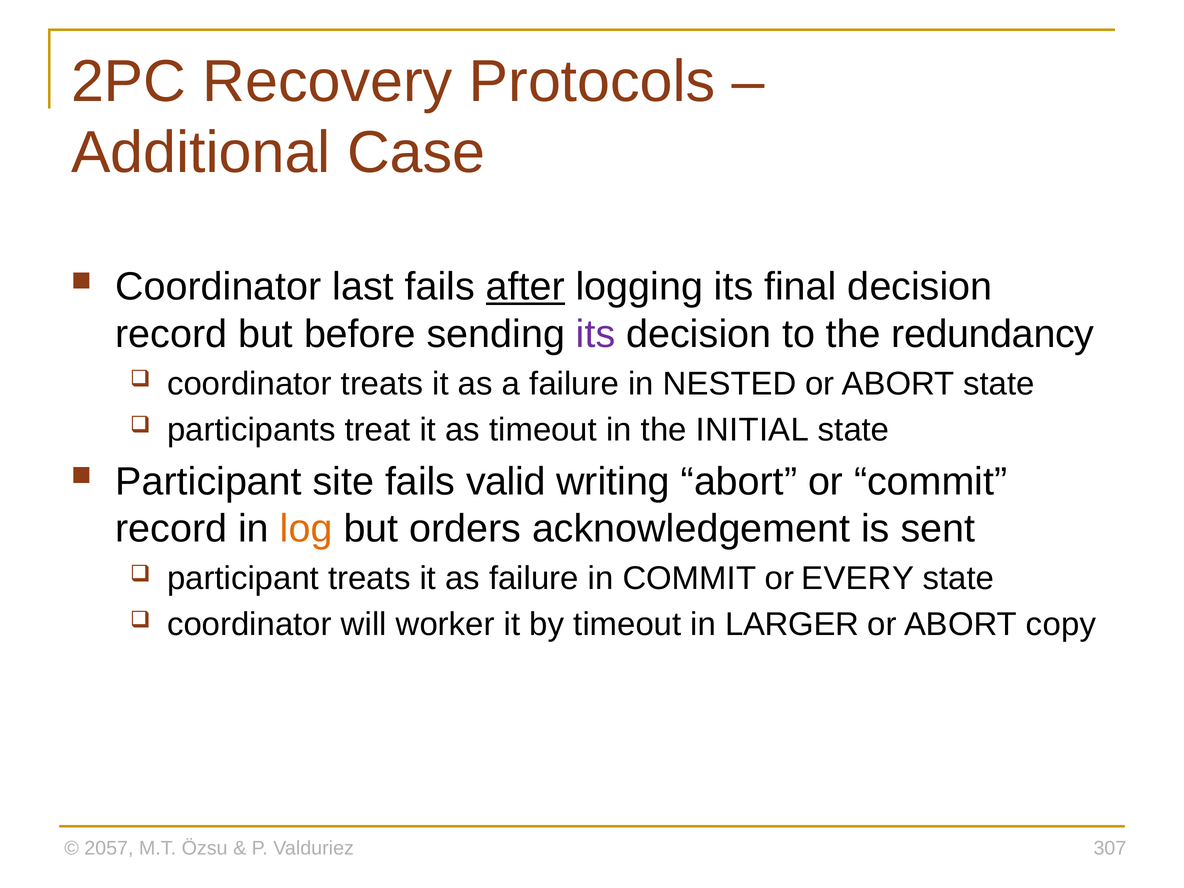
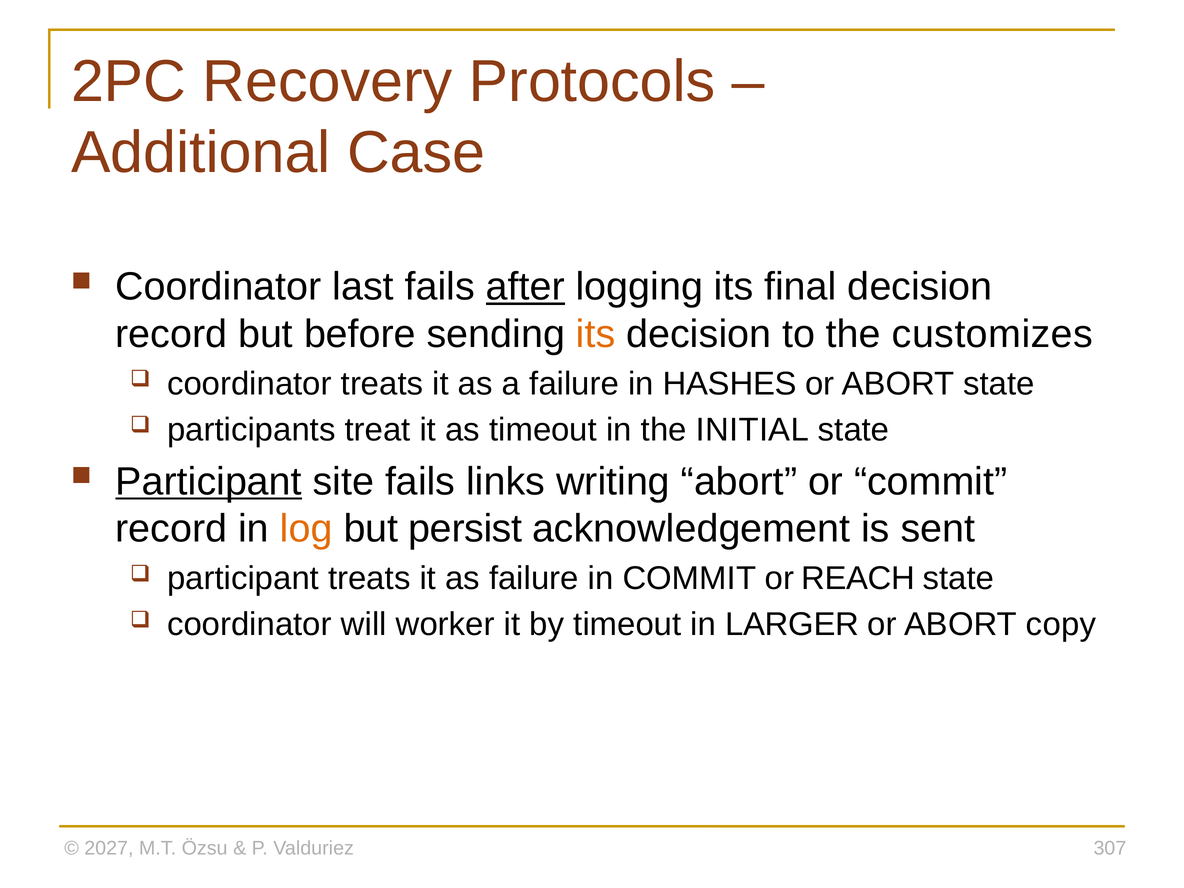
its at (596, 334) colour: purple -> orange
redundancy: redundancy -> customizes
NESTED: NESTED -> HASHES
Participant at (209, 482) underline: none -> present
valid: valid -> links
orders: orders -> persist
EVERY: EVERY -> REACH
2057: 2057 -> 2027
